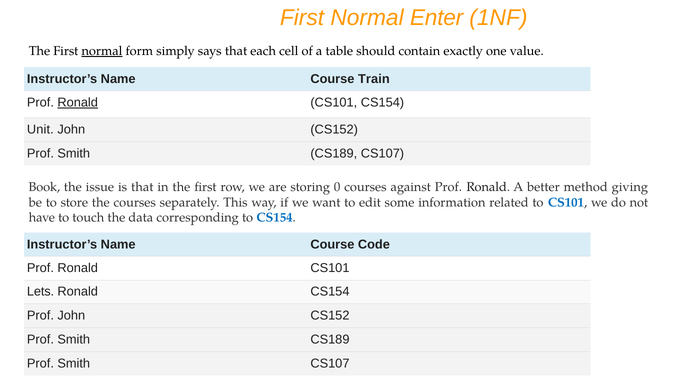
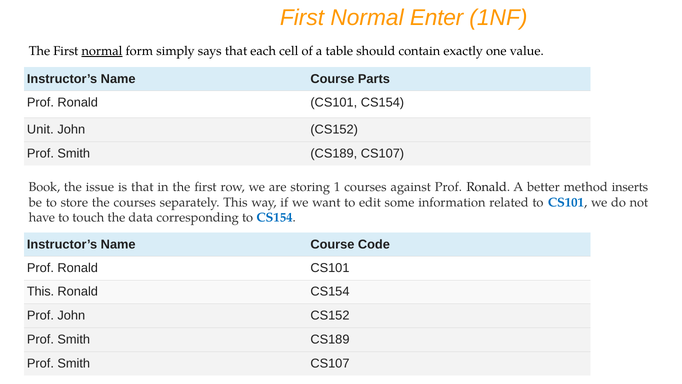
Train: Train -> Parts
Ronald at (78, 102) underline: present -> none
0: 0 -> 1
giving: giving -> inserts
Lets at (41, 291): Lets -> This
